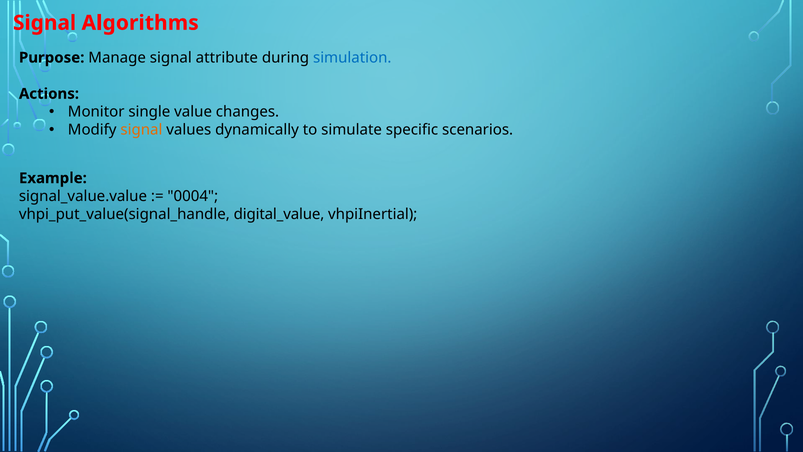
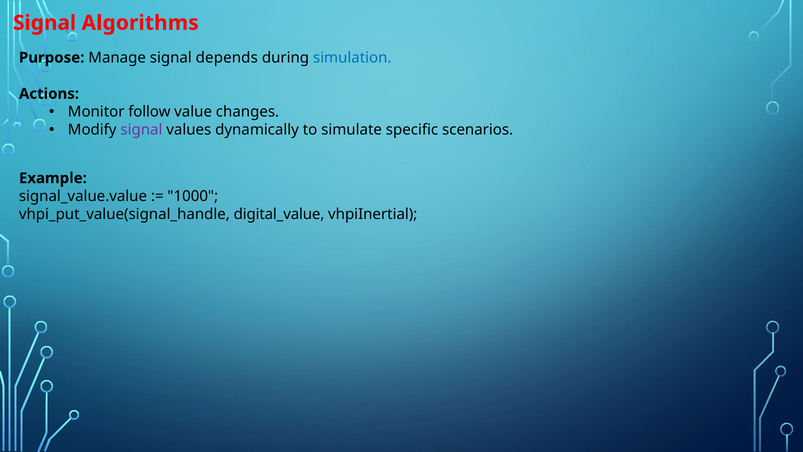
attribute: attribute -> depends
single: single -> follow
signal at (141, 130) colour: orange -> purple
0004: 0004 -> 1000
